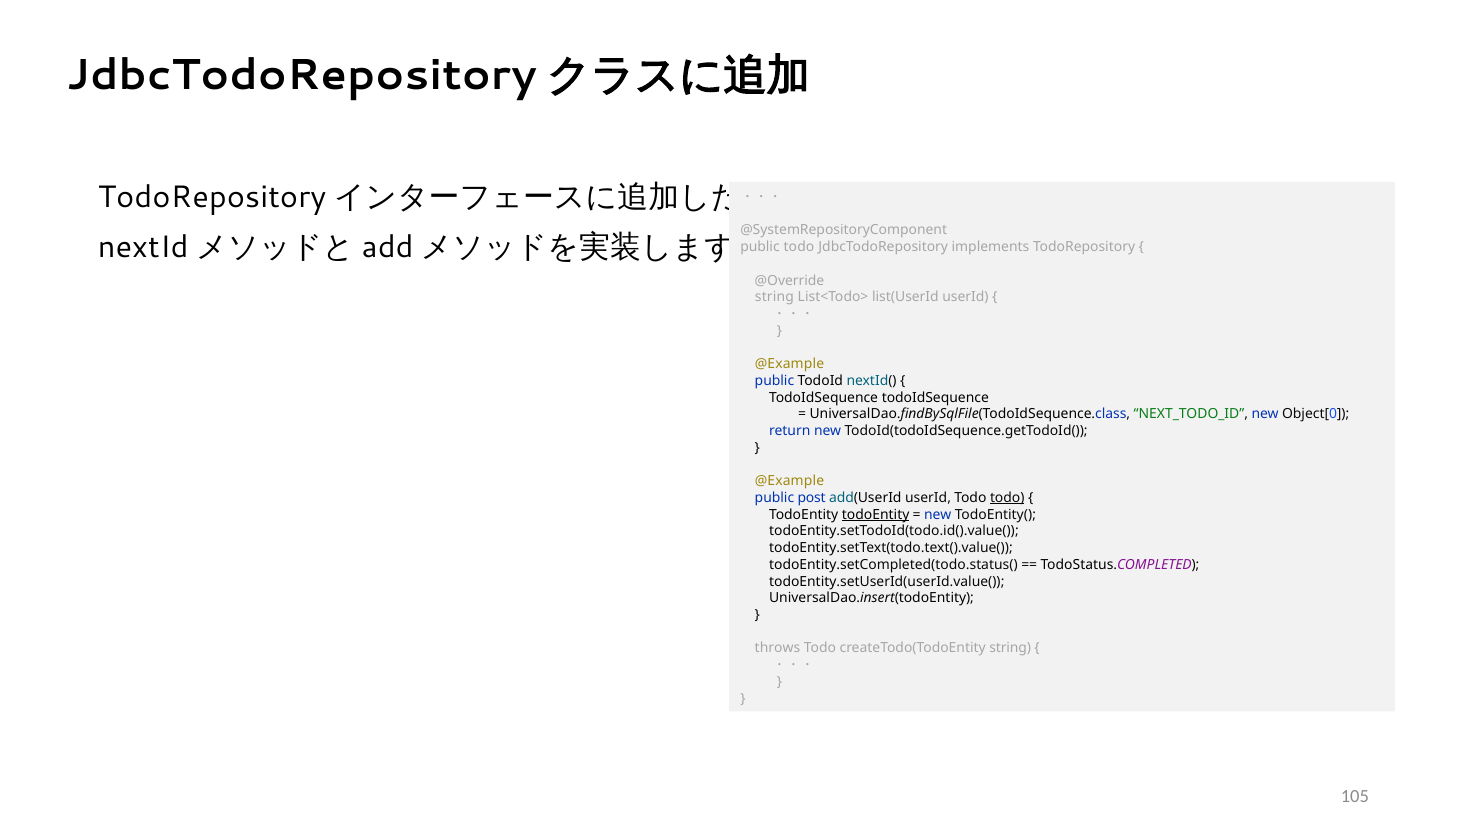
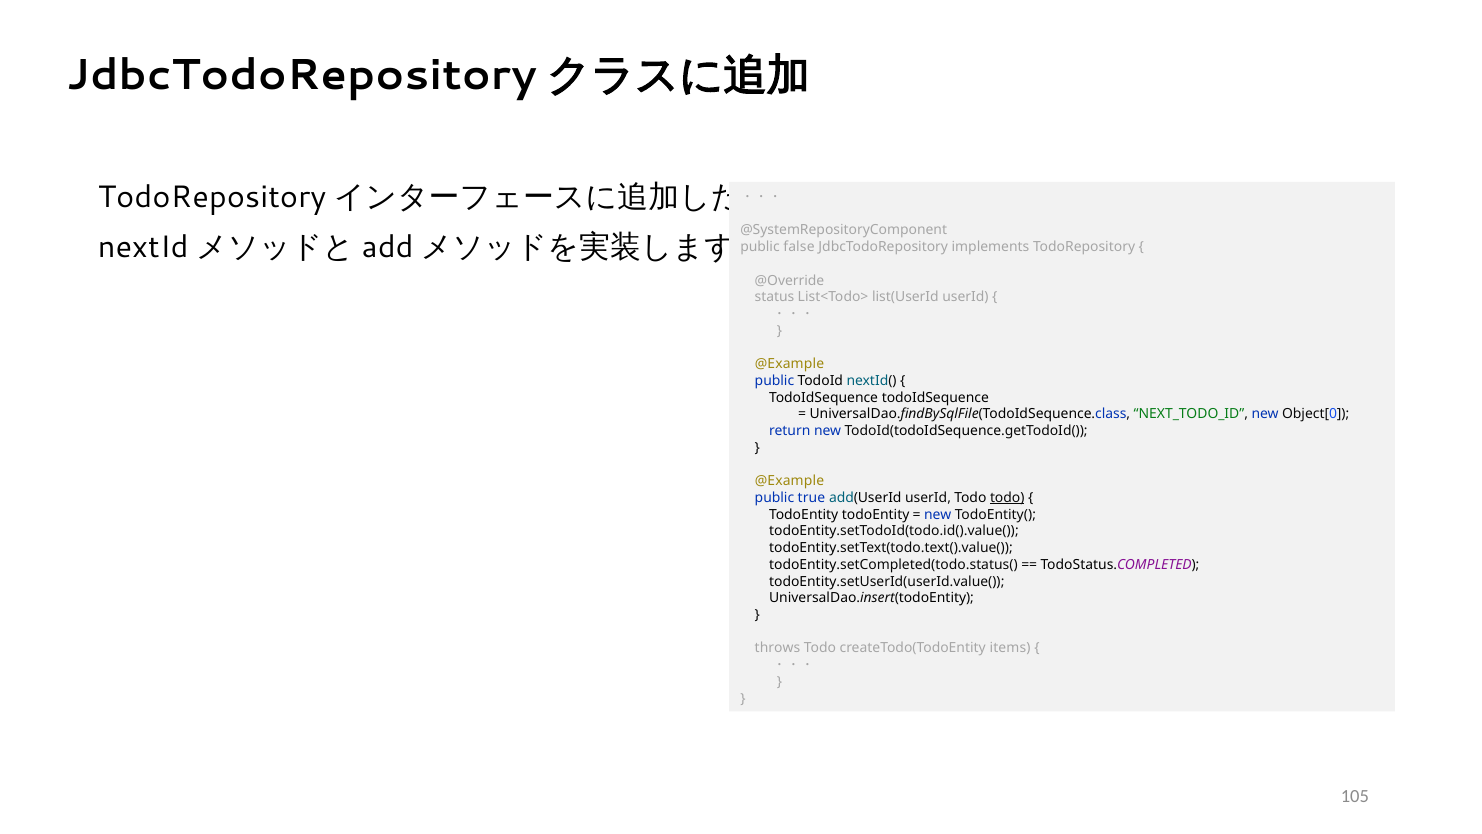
todo at (799, 247): todo -> false
string at (774, 297): string -> status
post: post -> true
todoEntity at (876, 514) underline: present -> none
createTodo(TodoEntity string: string -> items
